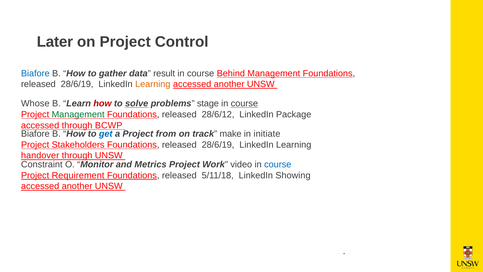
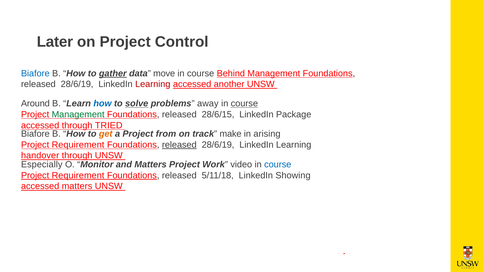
gather underline: none -> present
result: result -> move
Learning at (153, 84) colour: orange -> red
Whose: Whose -> Around
how at (102, 104) colour: red -> blue
stage: stage -> away
28/6/12: 28/6/12 -> 28/6/15
BCWP: BCWP -> TRIED
get colour: blue -> orange
initiate: initiate -> arising
Stakeholders at (78, 145): Stakeholders -> Requirement
released at (179, 145) underline: none -> present
Constraint: Constraint -> Especially
and Metrics: Metrics -> Matters
another at (77, 186): another -> matters
